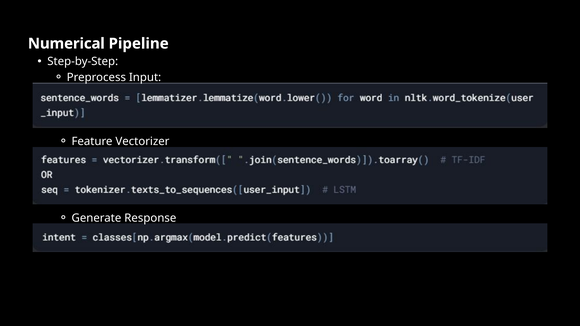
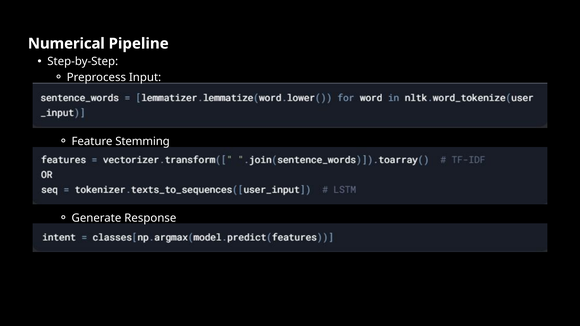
Vectorizer: Vectorizer -> Stemming
